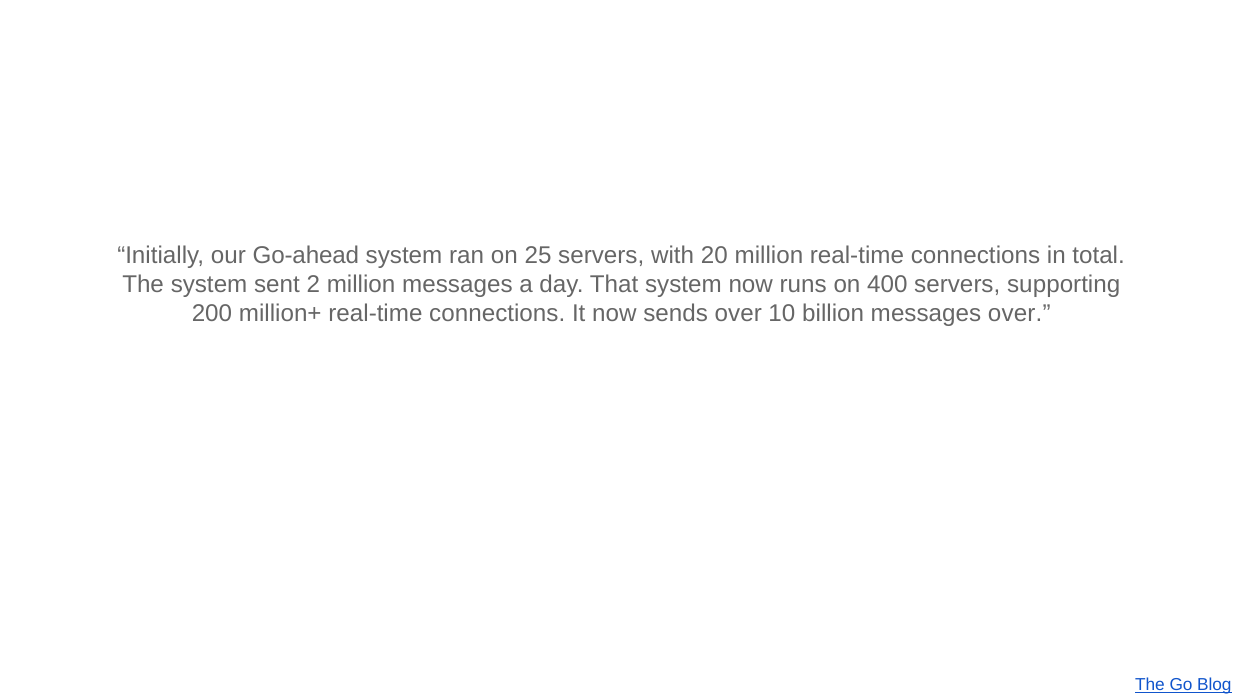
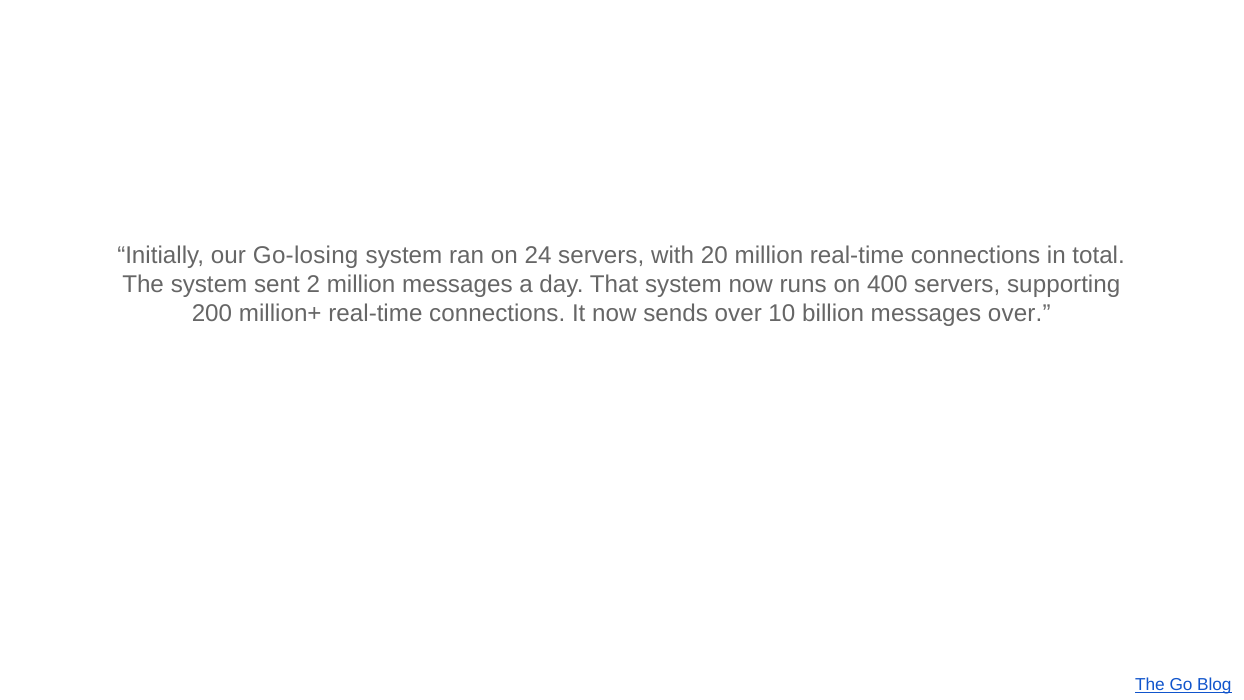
Go-ahead: Go-ahead -> Go-losing
25: 25 -> 24
